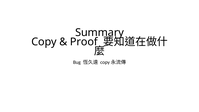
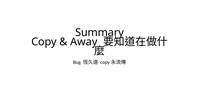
Proof: Proof -> Away
